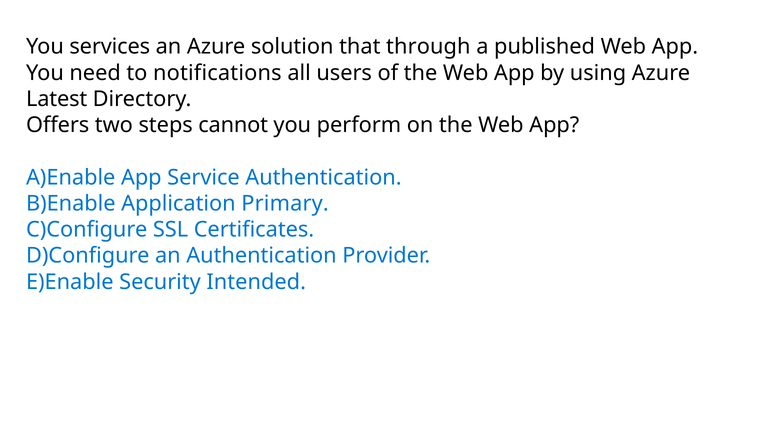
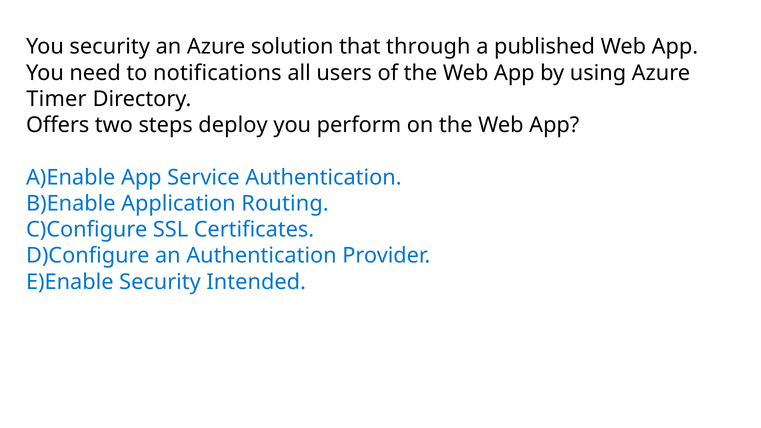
You services: services -> security
Latest: Latest -> Timer
cannot: cannot -> deploy
Primary: Primary -> Routing
